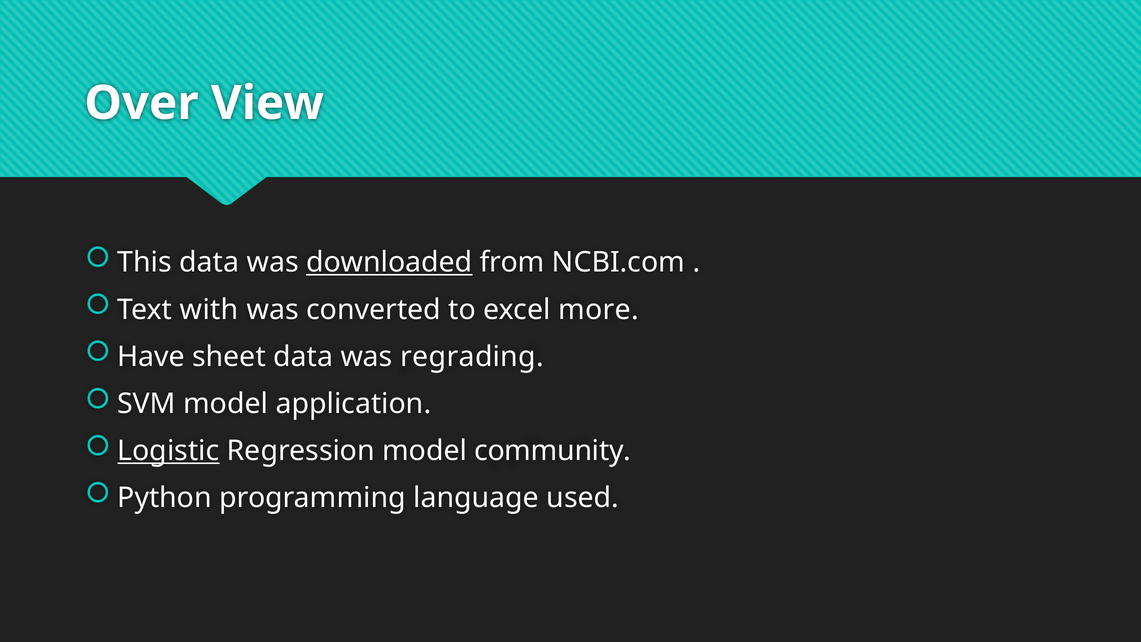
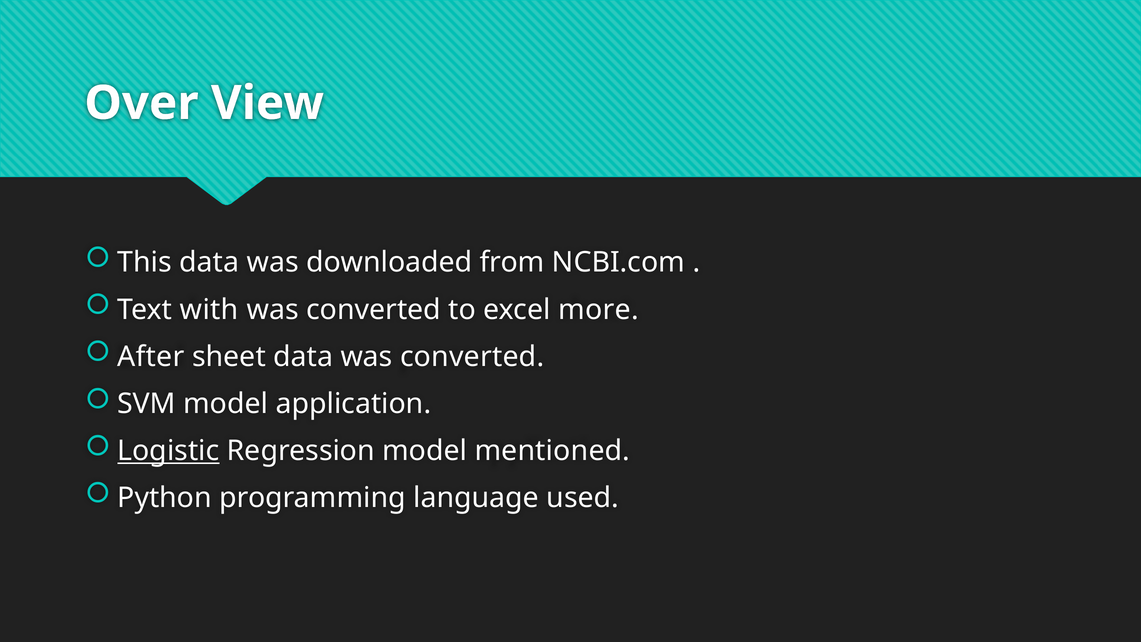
downloaded underline: present -> none
Have: Have -> After
data was regrading: regrading -> converted
community: community -> mentioned
